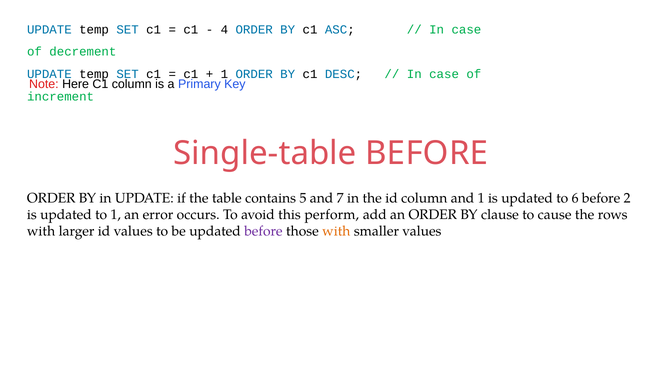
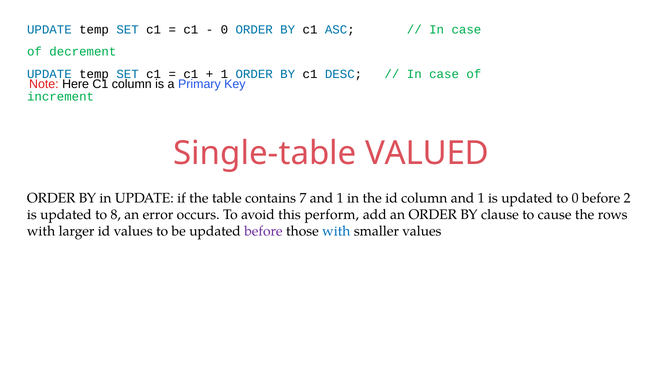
4 at (224, 29): 4 -> 0
Single-table BEFORE: BEFORE -> VALUED
5: 5 -> 7
7 at (340, 198): 7 -> 1
to 6: 6 -> 0
to 1: 1 -> 8
with at (336, 231) colour: orange -> blue
